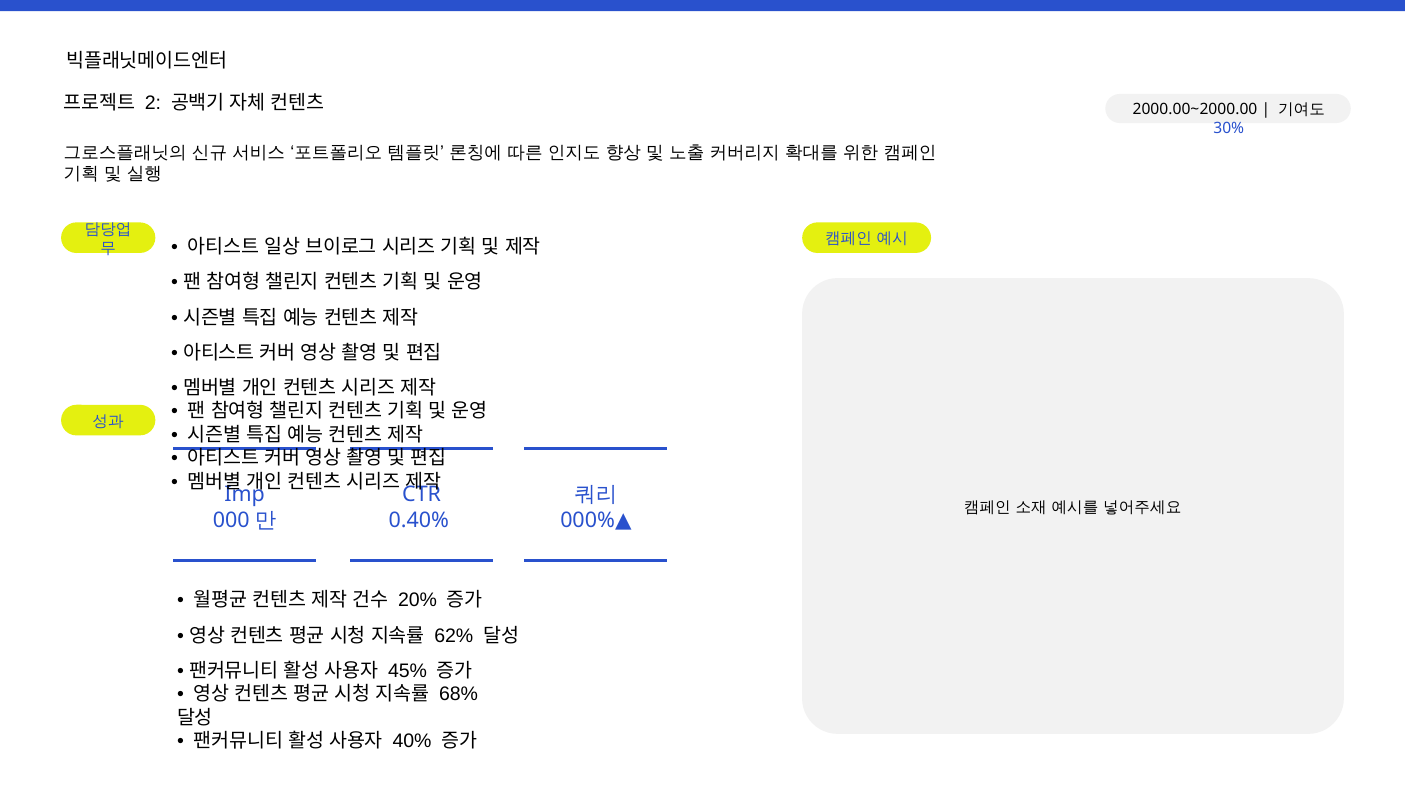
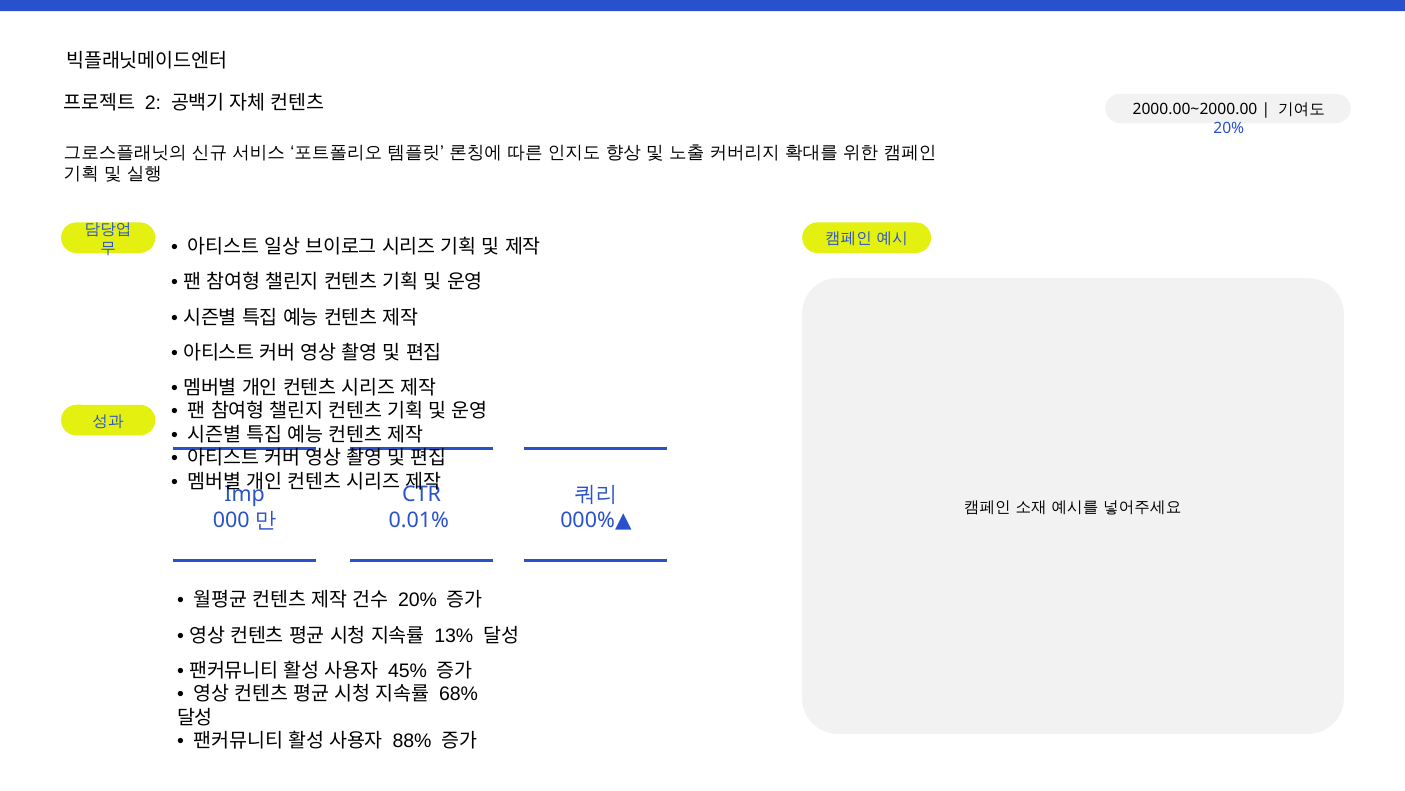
30% at (1229, 128): 30% -> 20%
0.40%: 0.40% -> 0.01%
62%: 62% -> 13%
40%: 40% -> 88%
